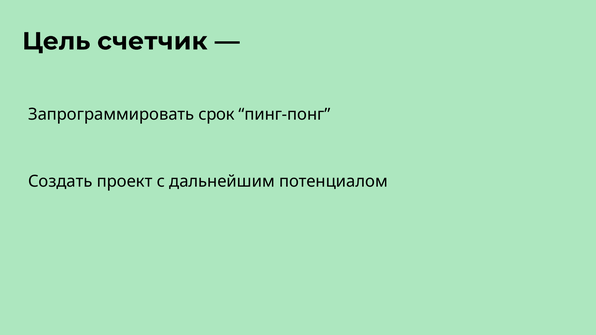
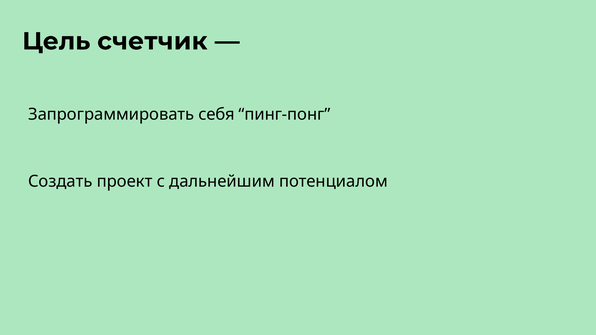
срок: срок -> себя
